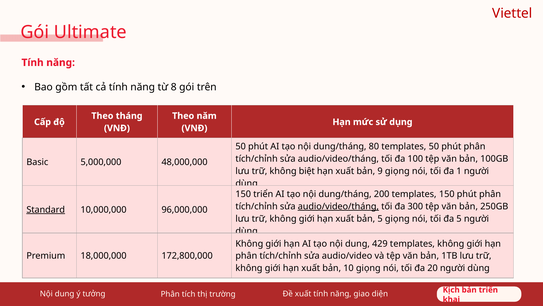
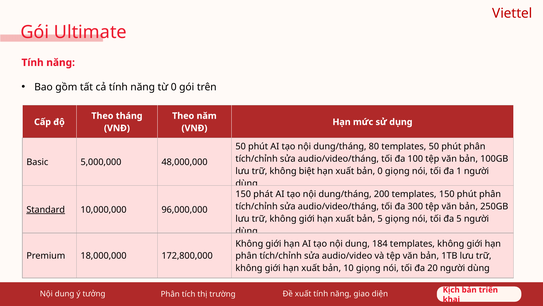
từ 8: 8 -> 0
bản 9: 9 -> 0
150 triển: triển -> phát
audio/video/tháng at (338, 206) underline: present -> none
429: 429 -> 184
